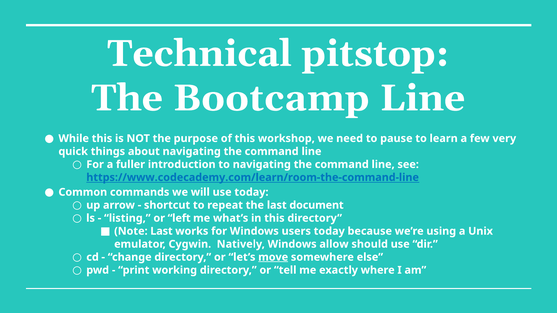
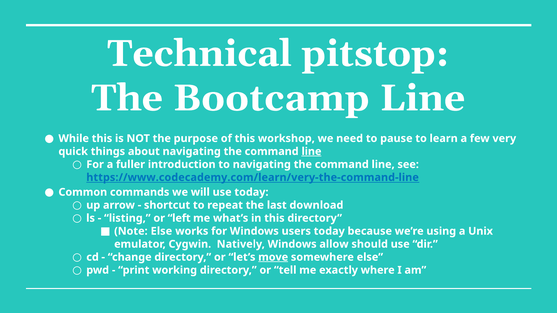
line at (311, 152) underline: none -> present
https://www.codecademy.com/learn/room-the-command-line: https://www.codecademy.com/learn/room-the-command-line -> https://www.codecademy.com/learn/very-the-command-line
document: document -> download
Note Last: Last -> Else
